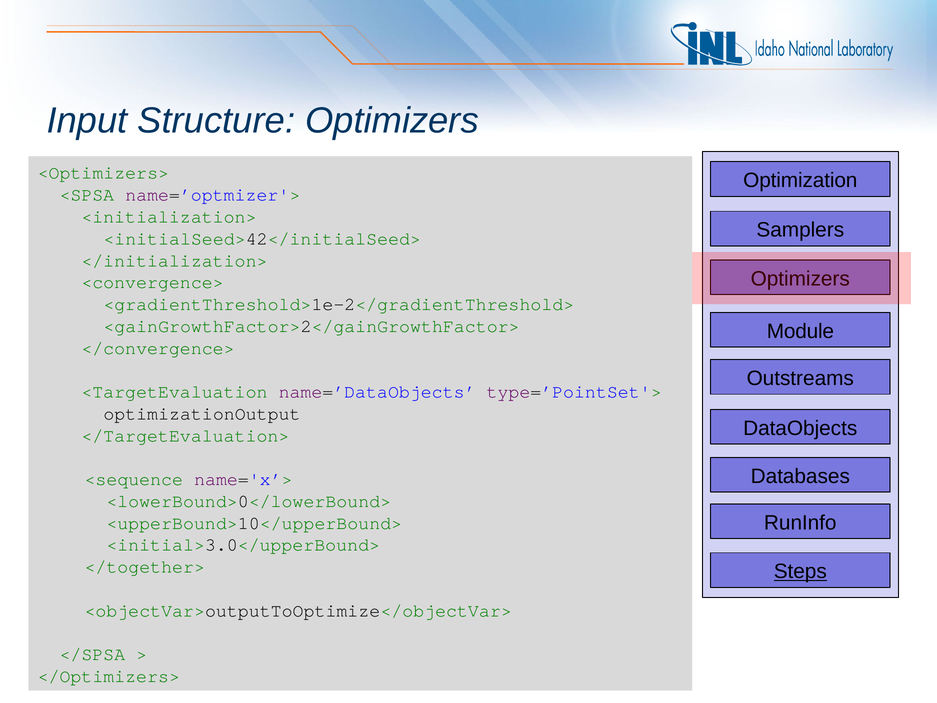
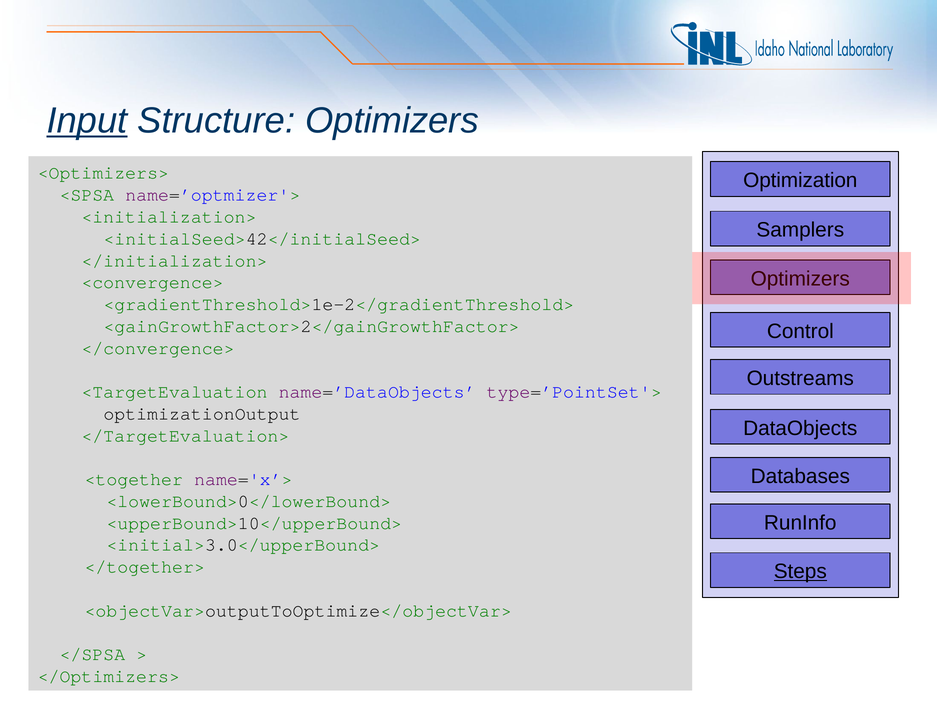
Input underline: none -> present
Module: Module -> Control
<sequence: <sequence -> <together
